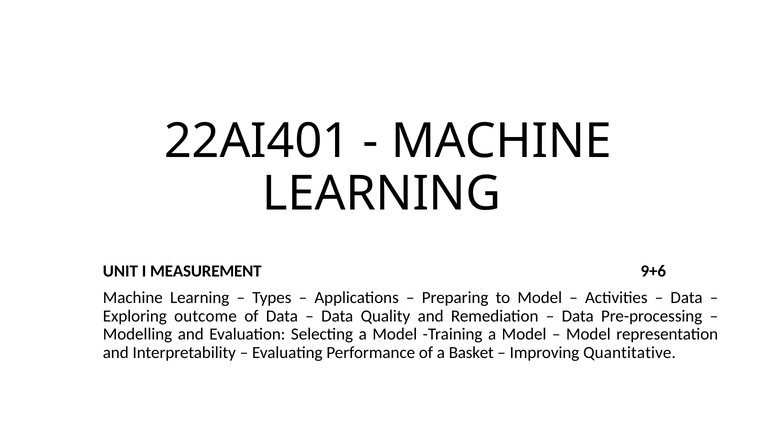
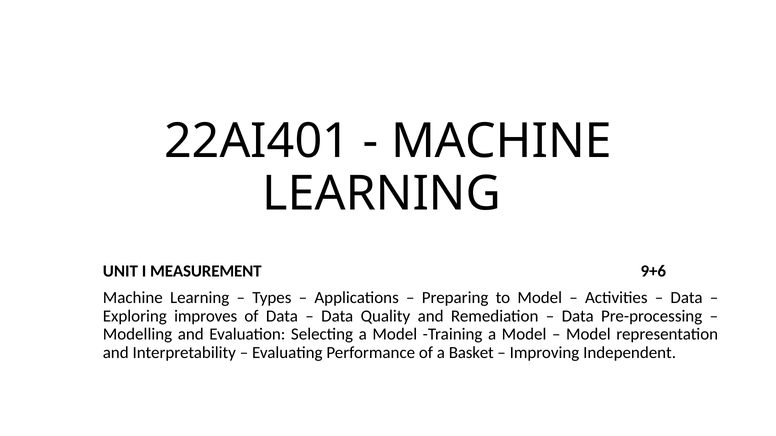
outcome: outcome -> improves
Quantitative: Quantitative -> Independent
